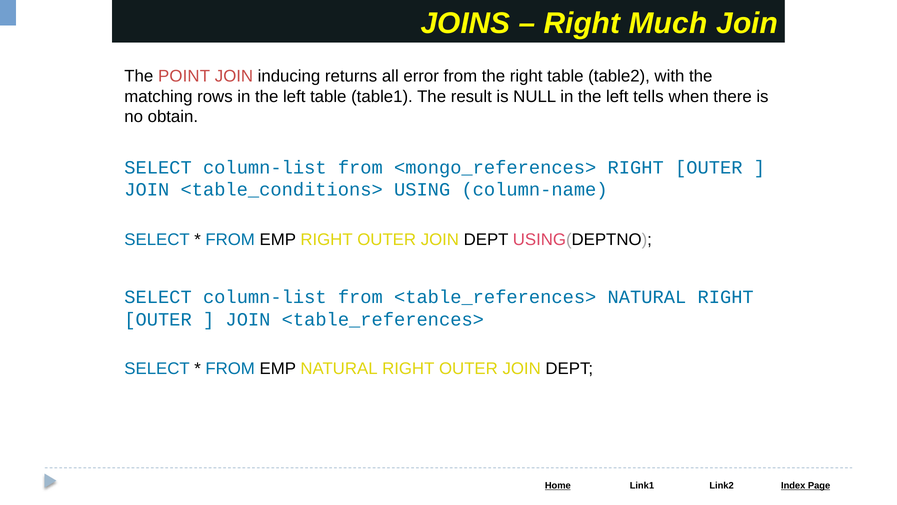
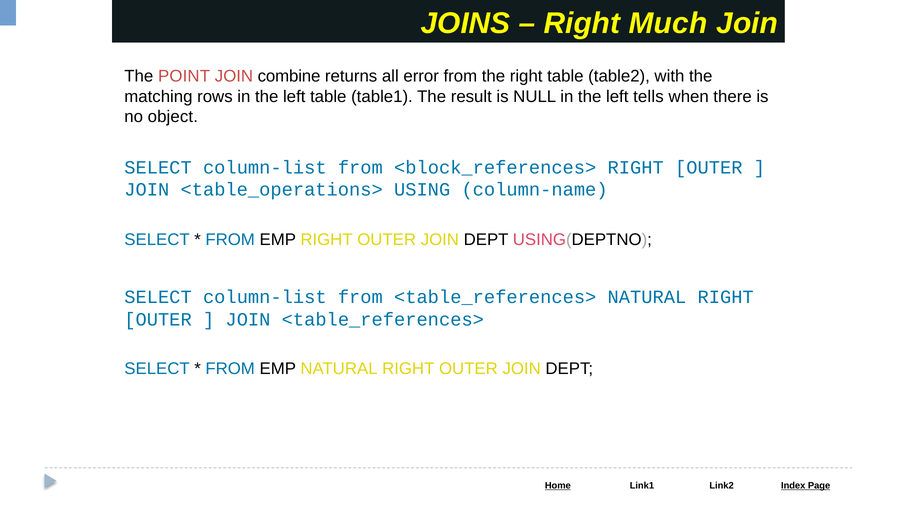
inducing: inducing -> combine
obtain: obtain -> object
<mongo_references>: <mongo_references> -> <block_references>
<table_conditions>: <table_conditions> -> <table_operations>
